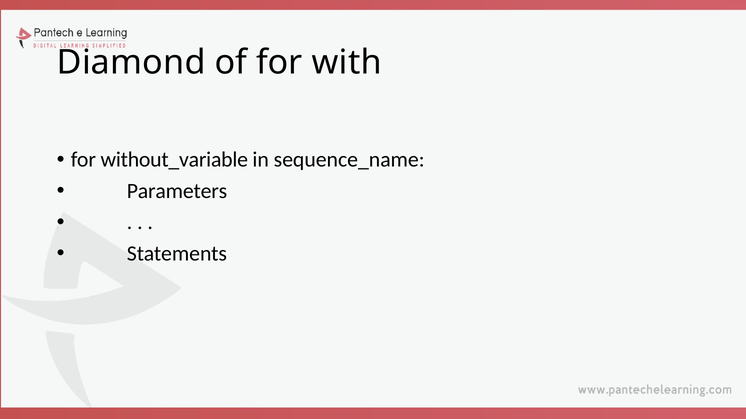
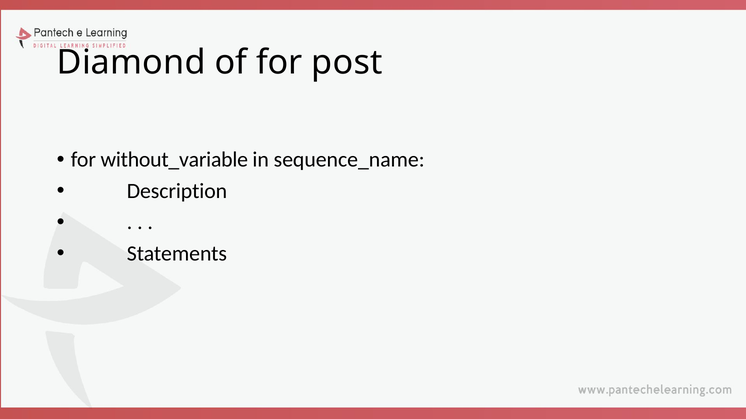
with: with -> post
Parameters: Parameters -> Description
